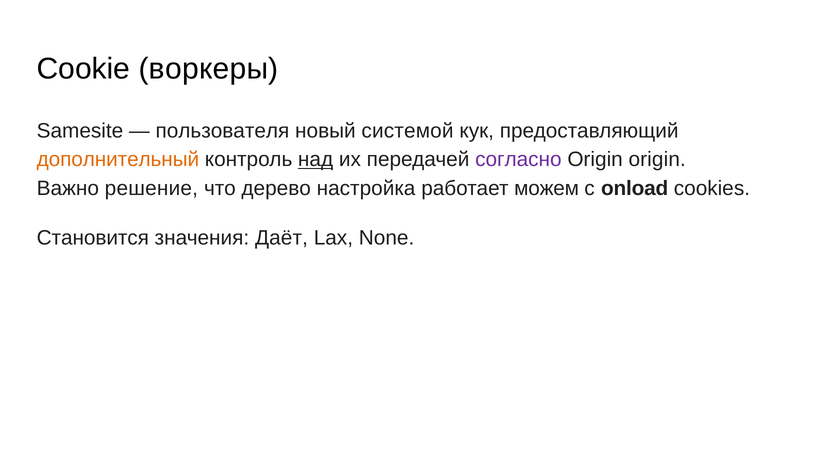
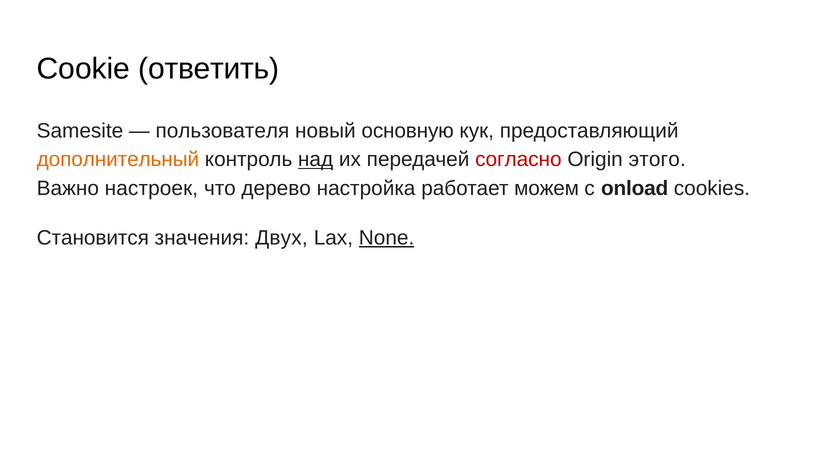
воркеры: воркеры -> ответить
системой: системой -> основную
согласно colour: purple -> red
Origin origin: origin -> этого
решение: решение -> настроек
Даёт: Даёт -> Двух
None underline: none -> present
